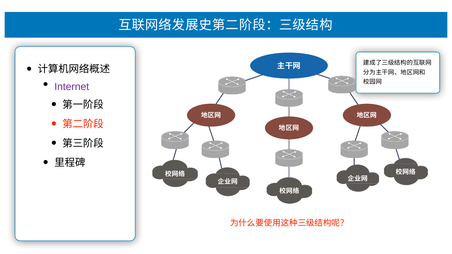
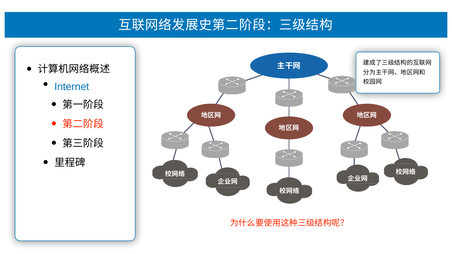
Internet colour: purple -> blue
